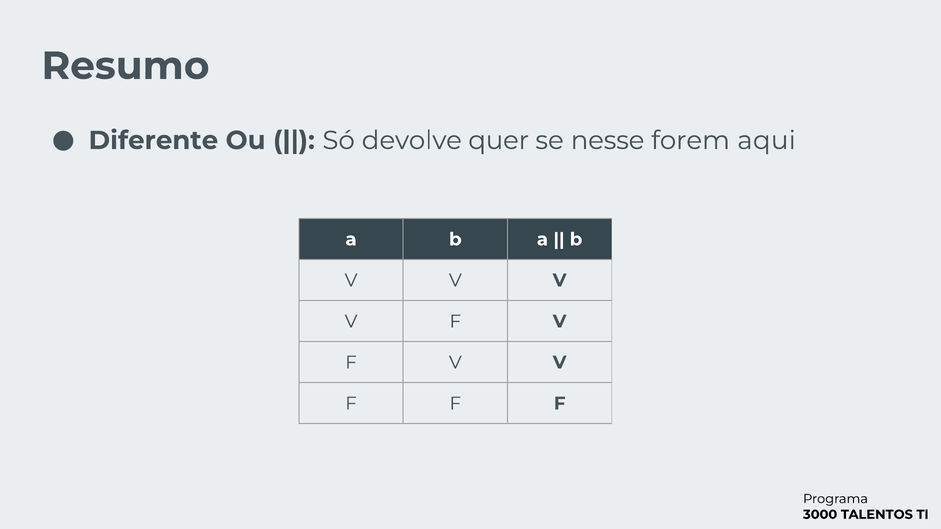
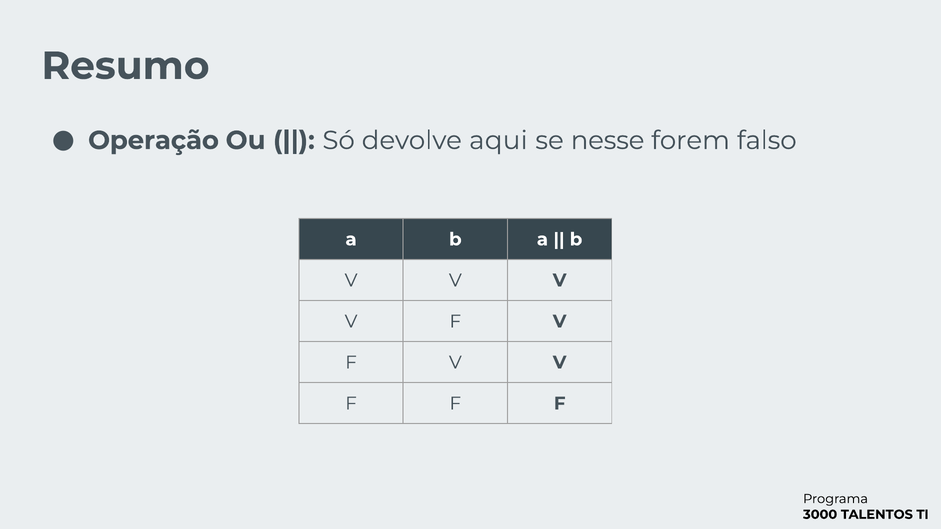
Diferente: Diferente -> Operação
quer: quer -> aqui
aqui: aqui -> falso
